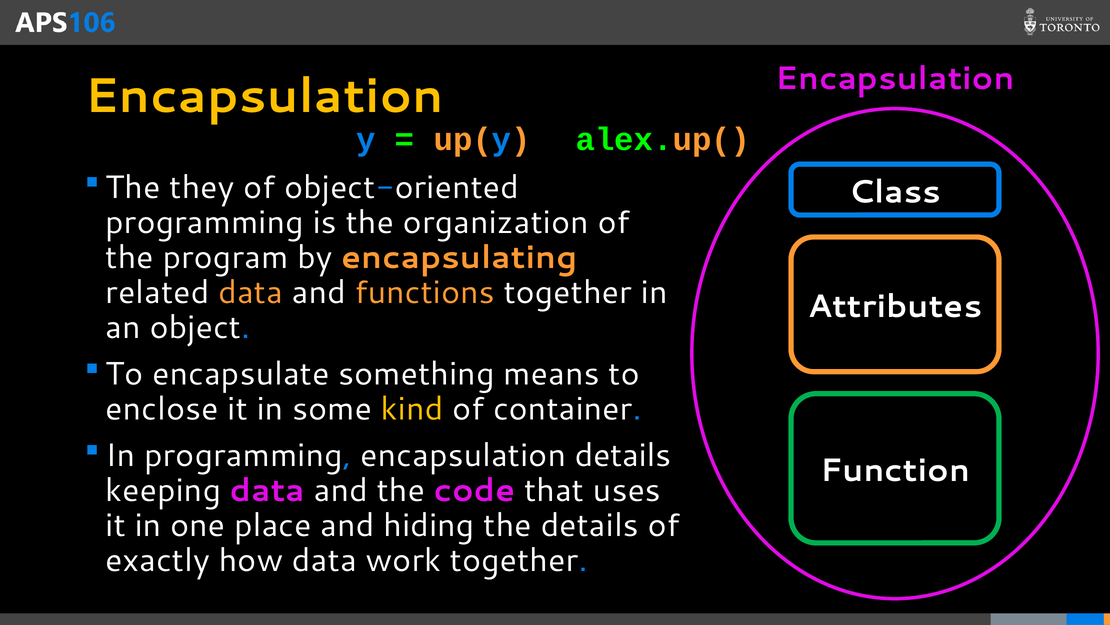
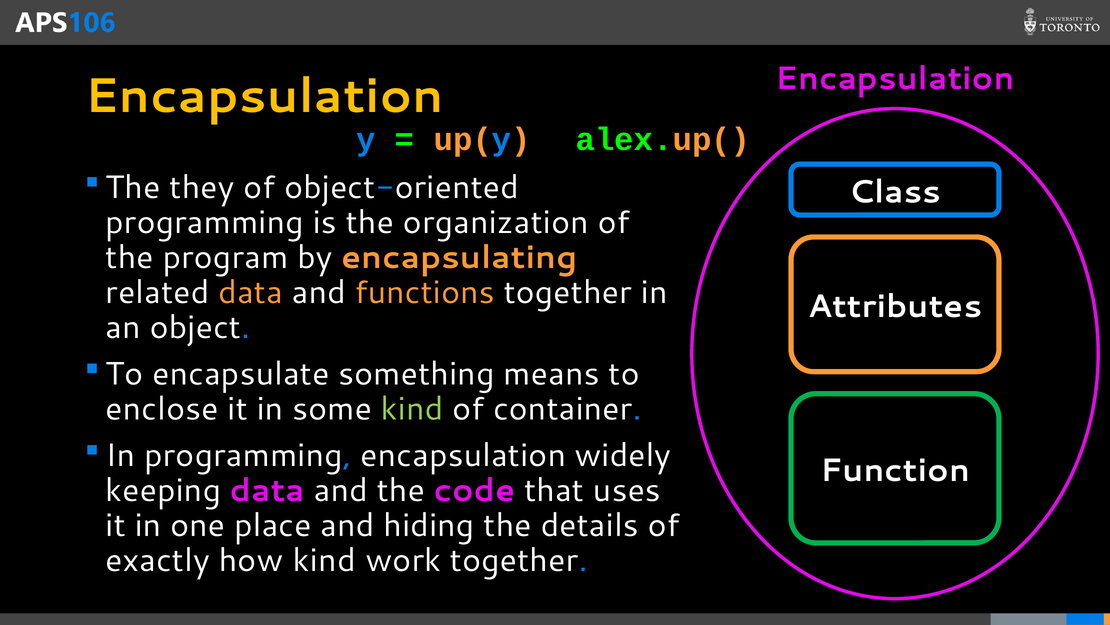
kind at (412, 409) colour: yellow -> light green
encapsulation details: details -> widely
how data: data -> kind
